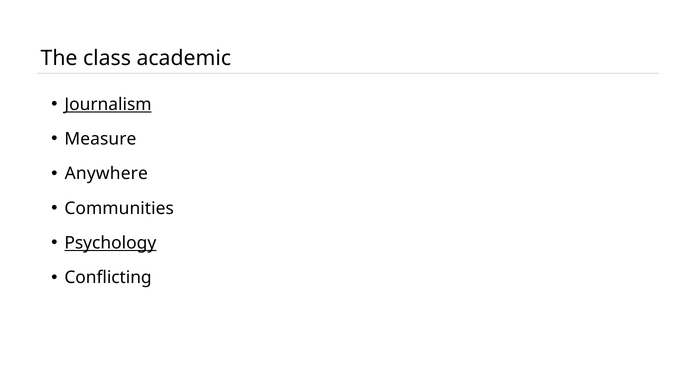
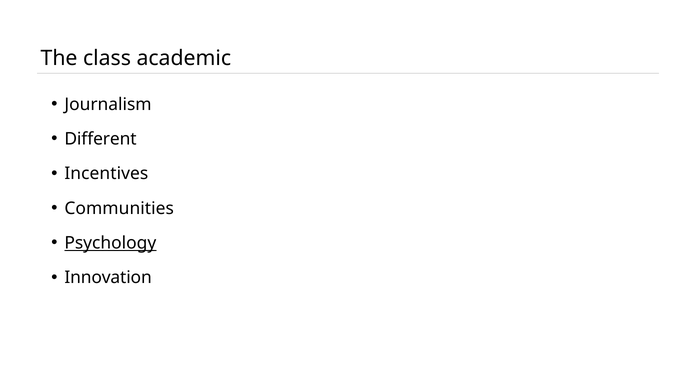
Journalism underline: present -> none
Measure: Measure -> Different
Anywhere: Anywhere -> Incentives
Conflicting: Conflicting -> Innovation
